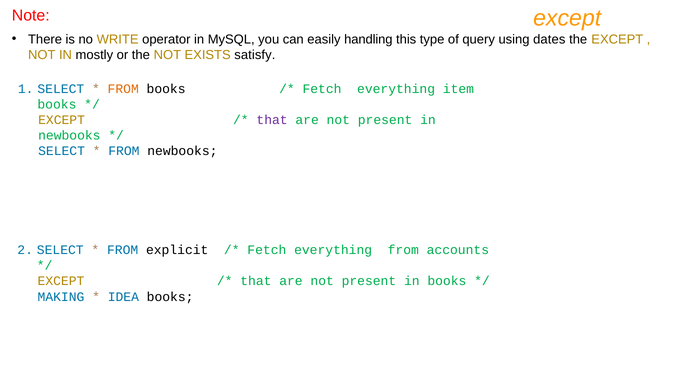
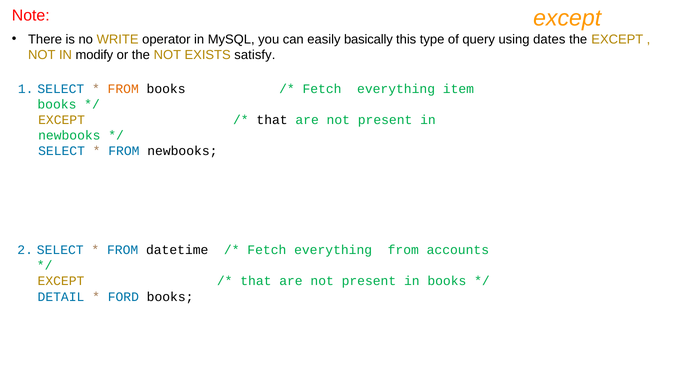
handling: handling -> basically
mostly: mostly -> modify
that at (272, 120) colour: purple -> black
explicit: explicit -> datetime
MAKING: MAKING -> DETAIL
IDEA: IDEA -> FORD
